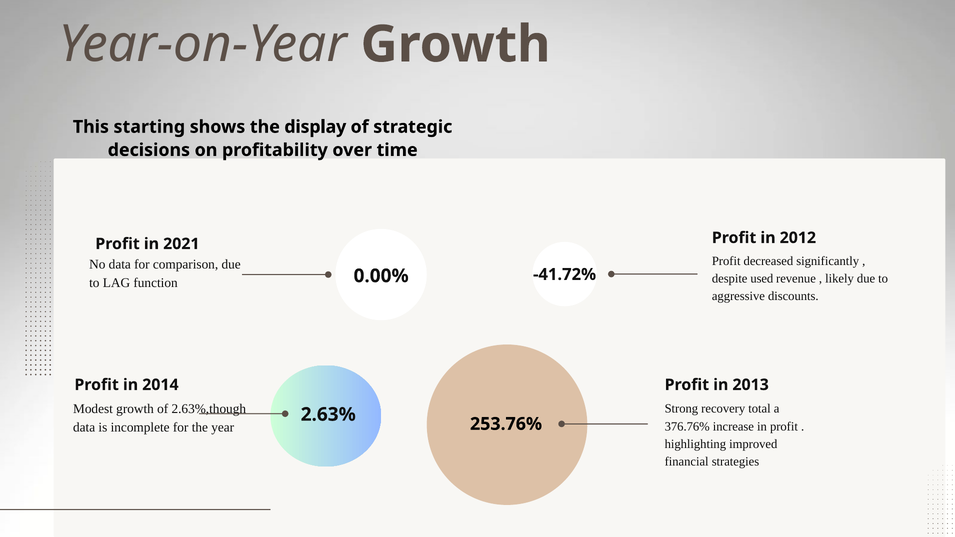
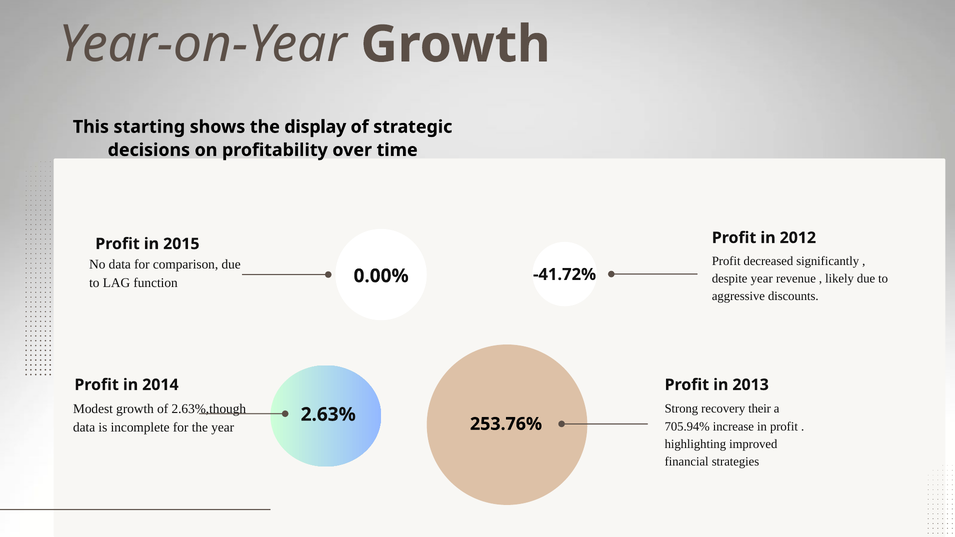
2021: 2021 -> 2015
despite used: used -> year
total: total -> their
376.76%: 376.76% -> 705.94%
